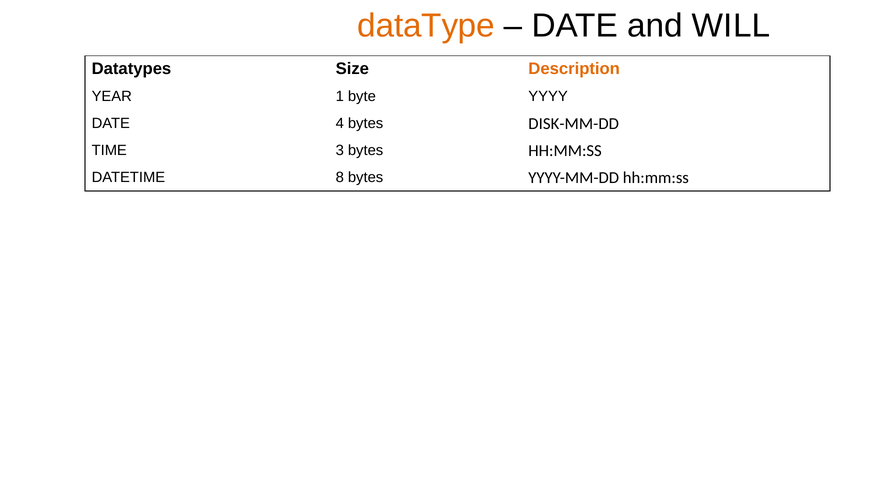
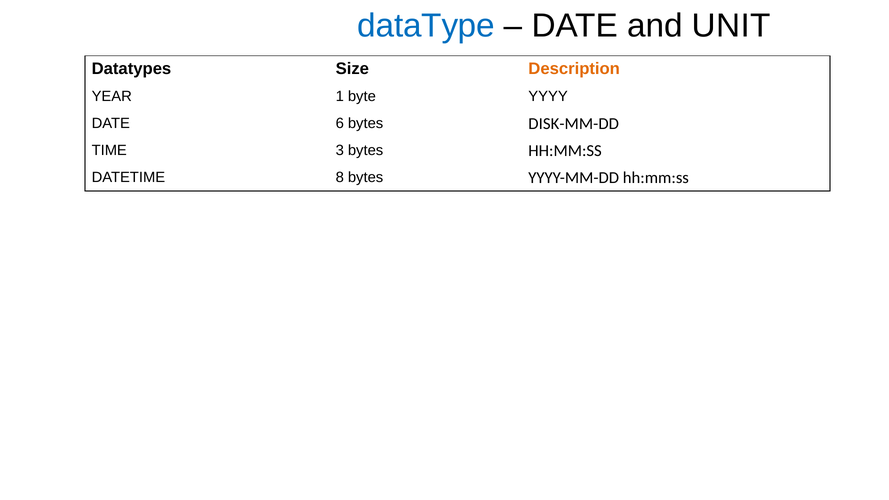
dataType colour: orange -> blue
WILL: WILL -> UNIT
4: 4 -> 6
